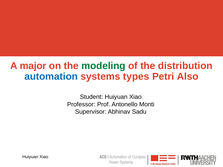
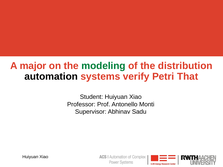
automation colour: blue -> black
types: types -> verify
Also: Also -> That
